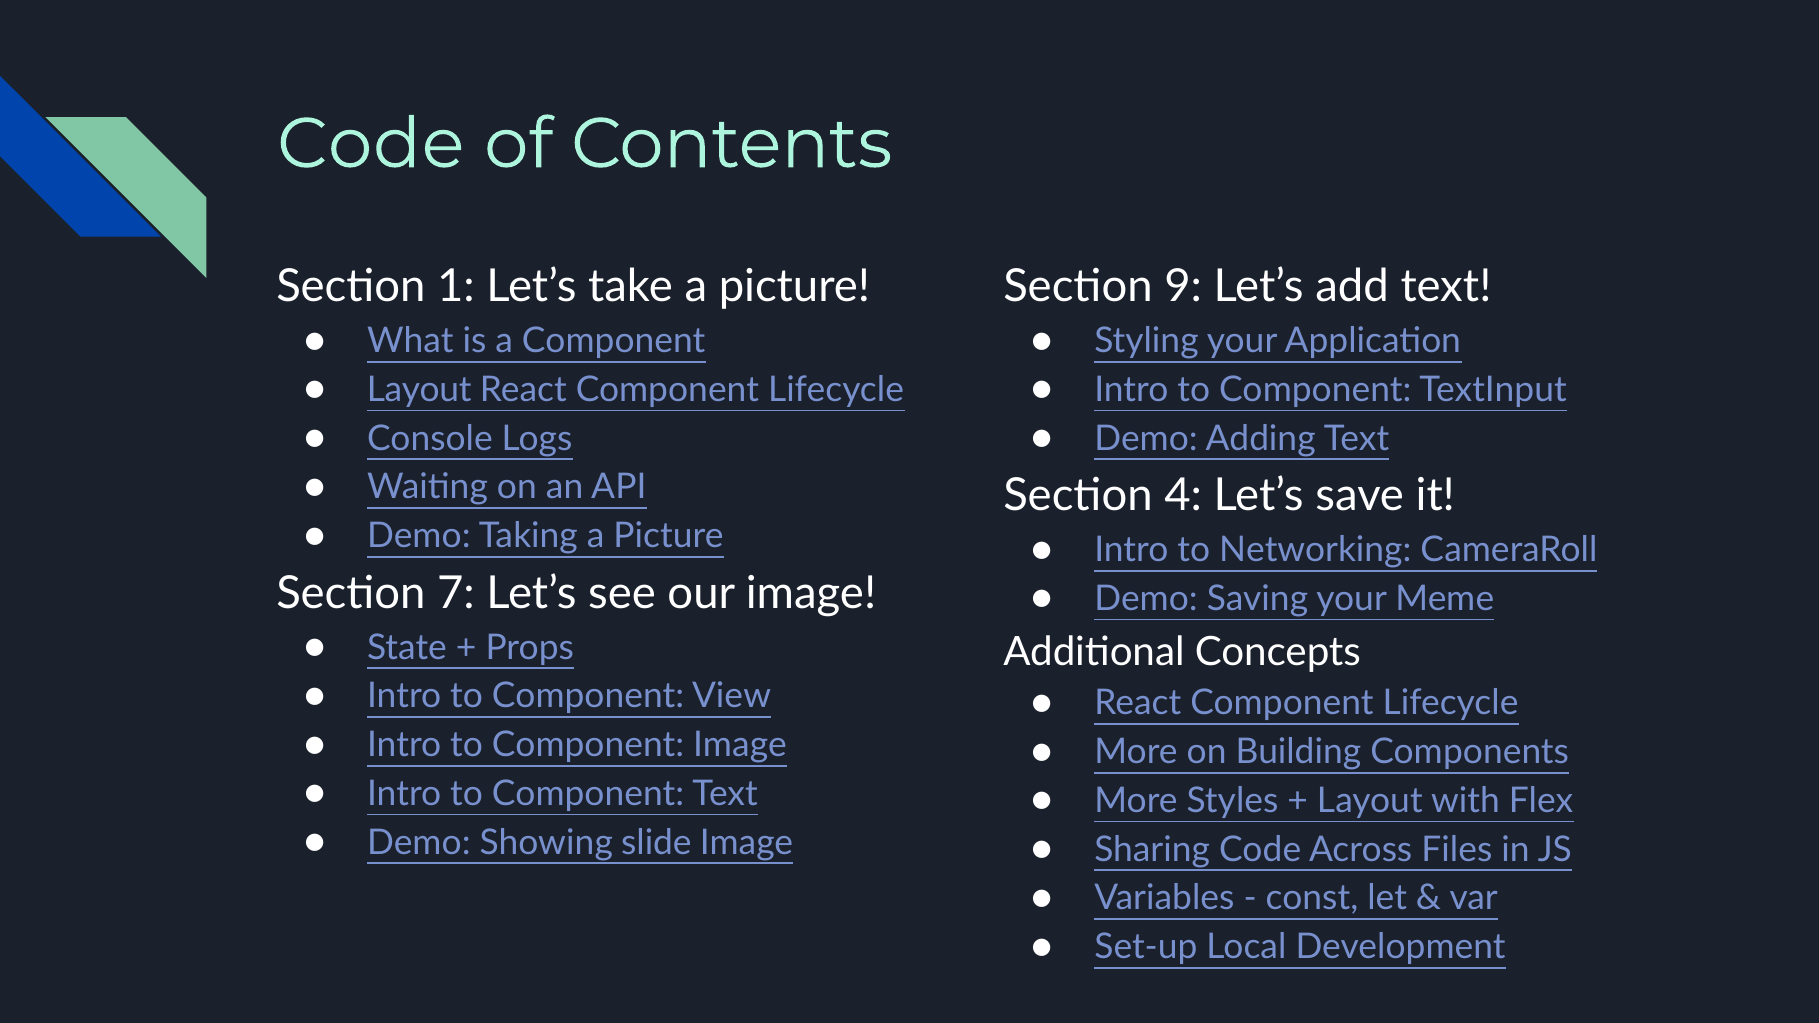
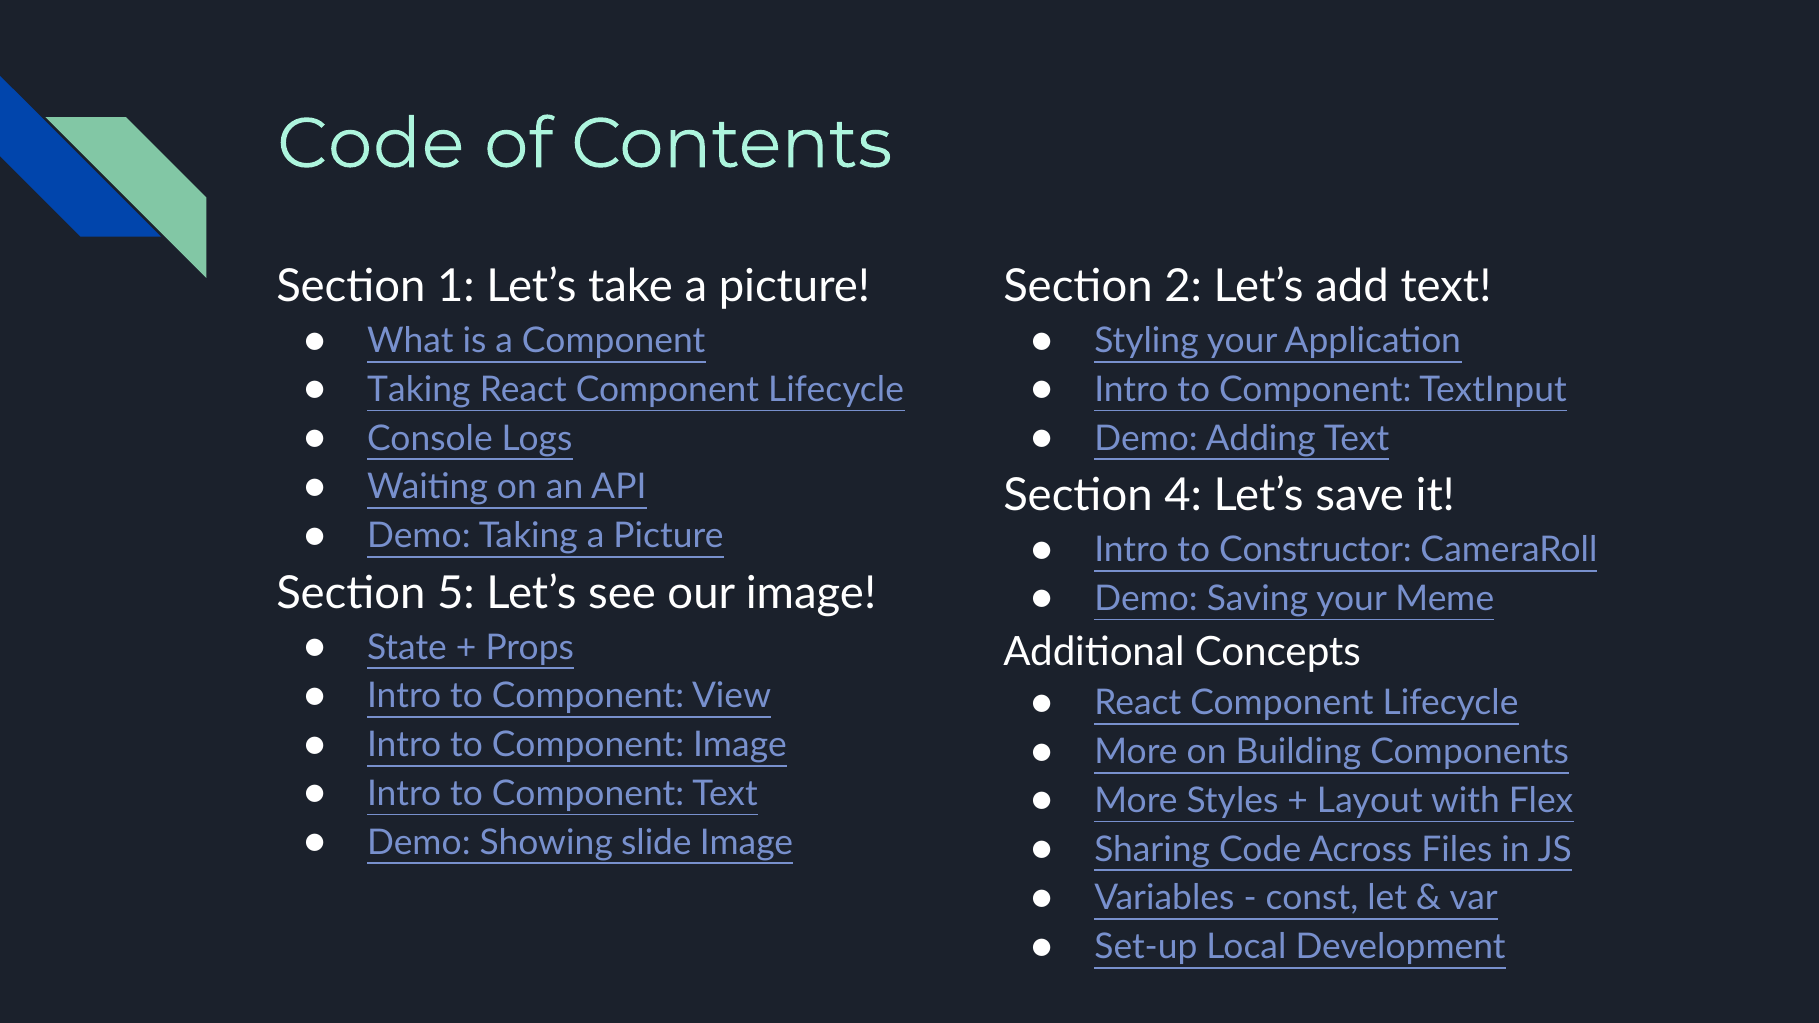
9: 9 -> 2
Layout at (419, 390): Layout -> Taking
Networking: Networking -> Constructor
7: 7 -> 5
